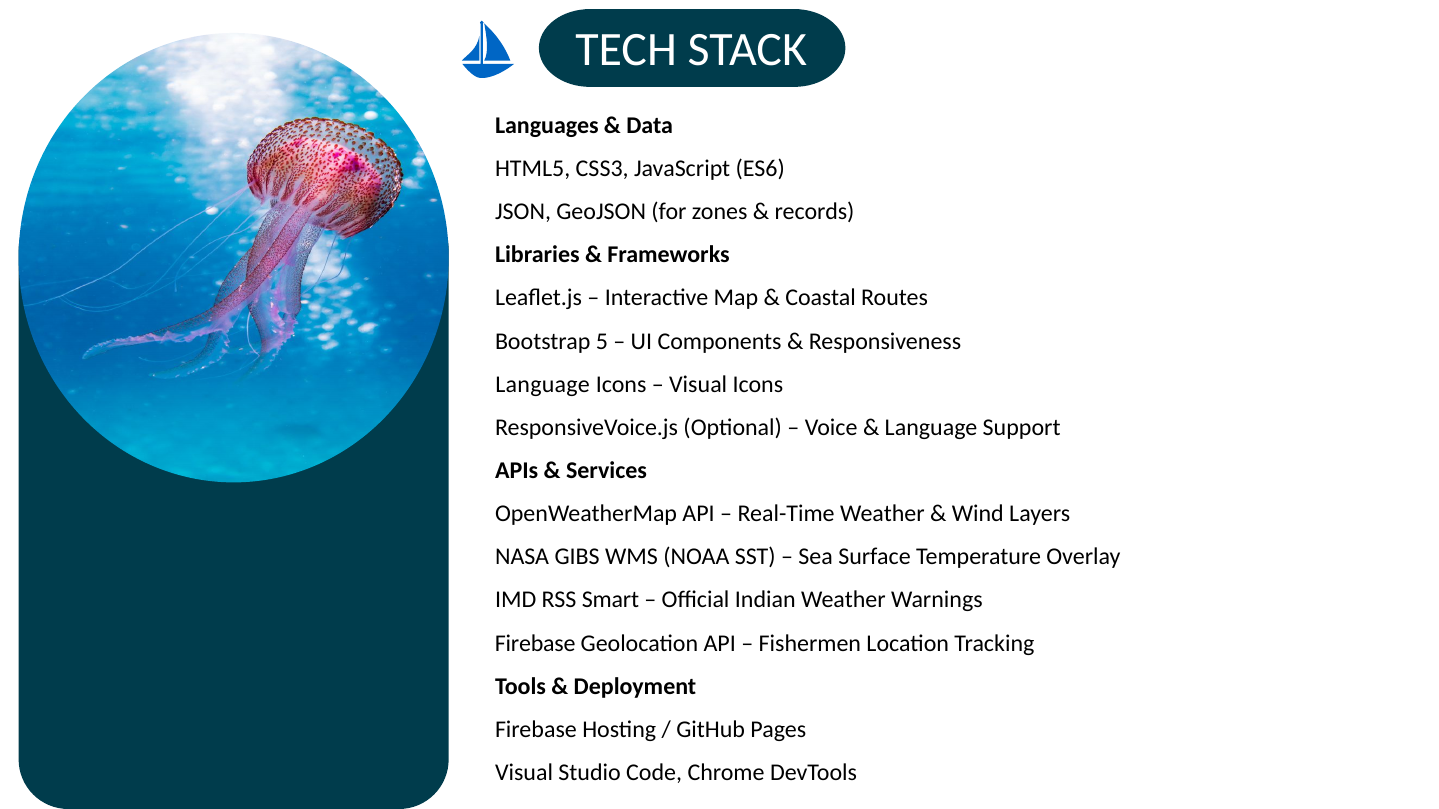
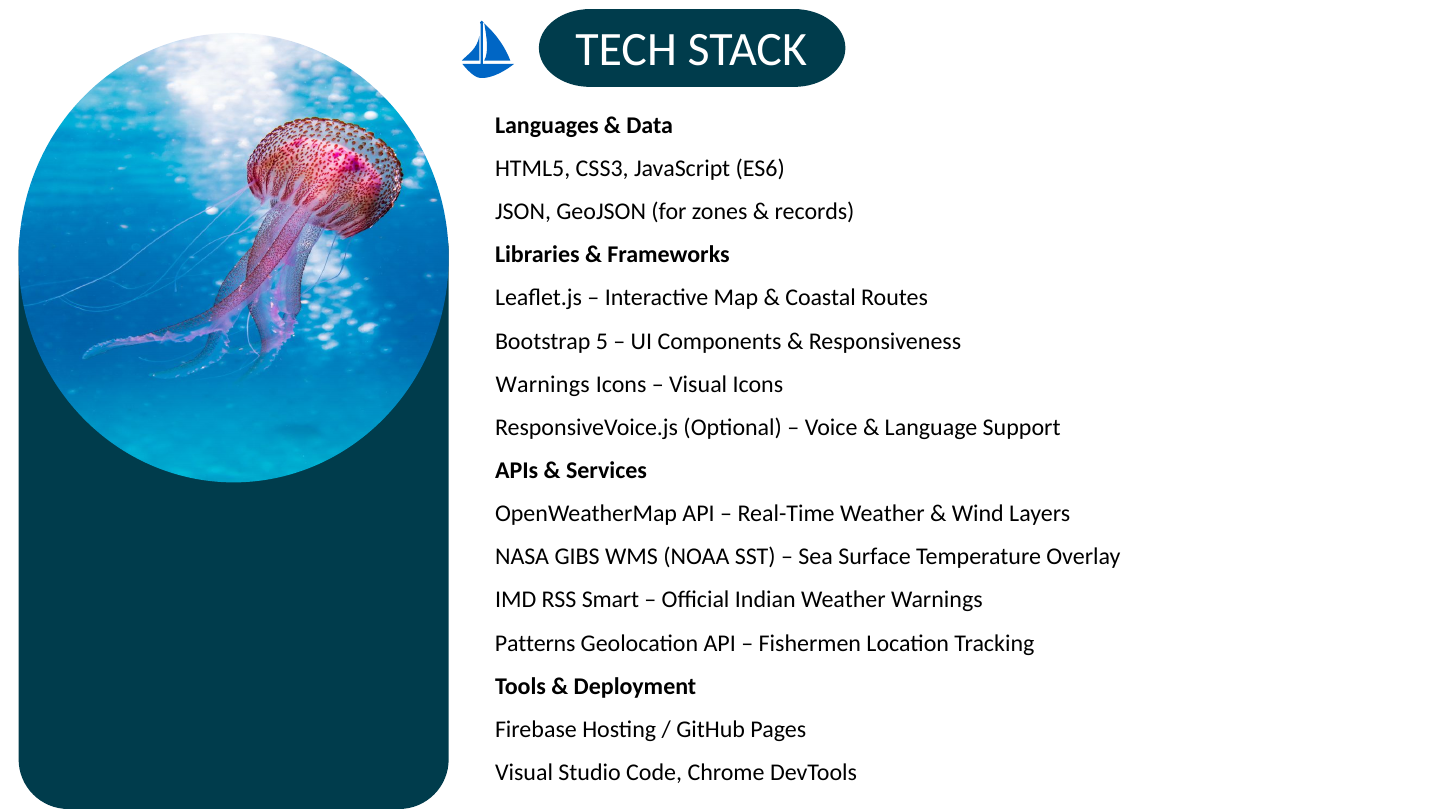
Language at (543, 384): Language -> Warnings
Firebase at (535, 644): Firebase -> Patterns
